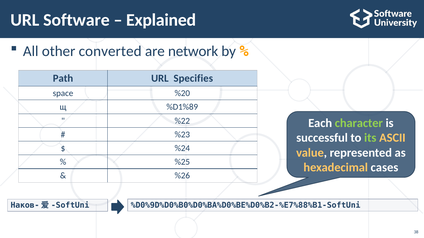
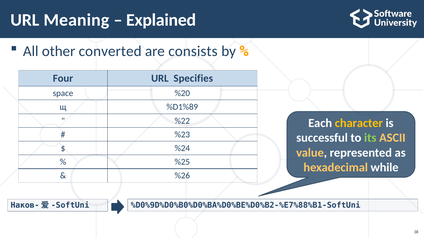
Software: Software -> Meaning
network: network -> consists
Path: Path -> Four
character colour: light green -> yellow
cases: cases -> while
